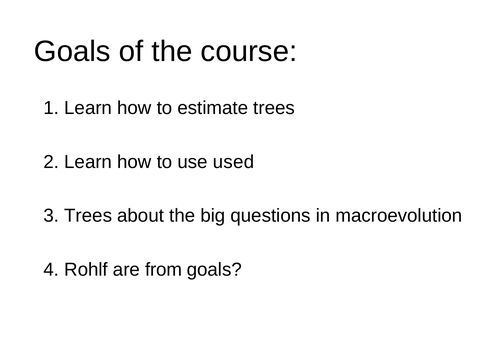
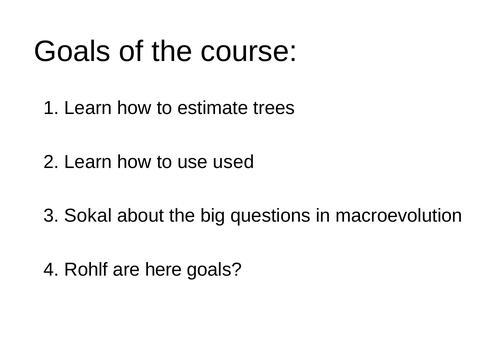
3 Trees: Trees -> Sokal
from: from -> here
